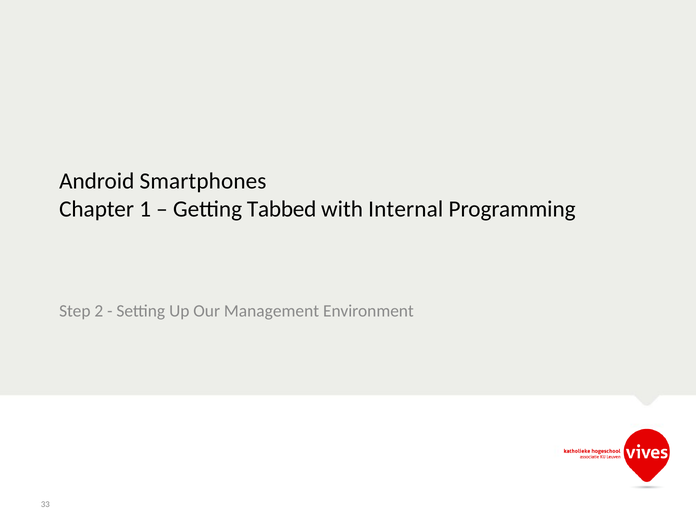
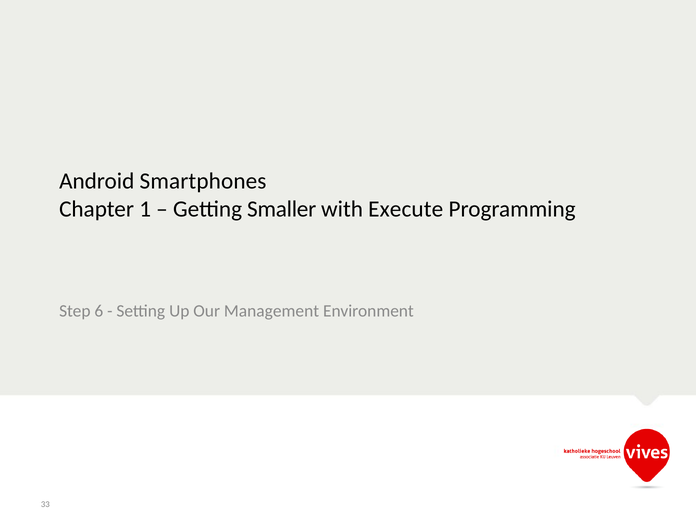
Tabbed: Tabbed -> Smaller
Internal: Internal -> Execute
2: 2 -> 6
